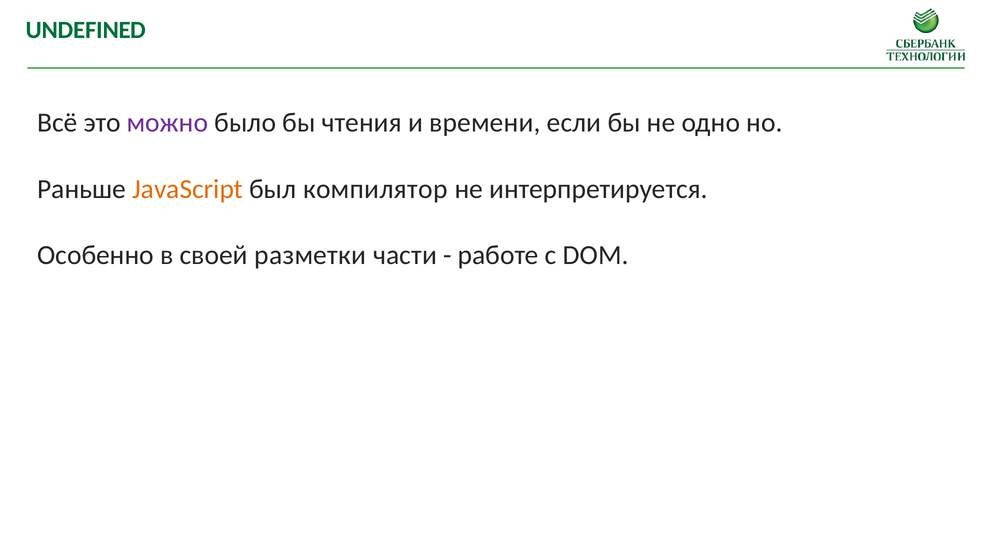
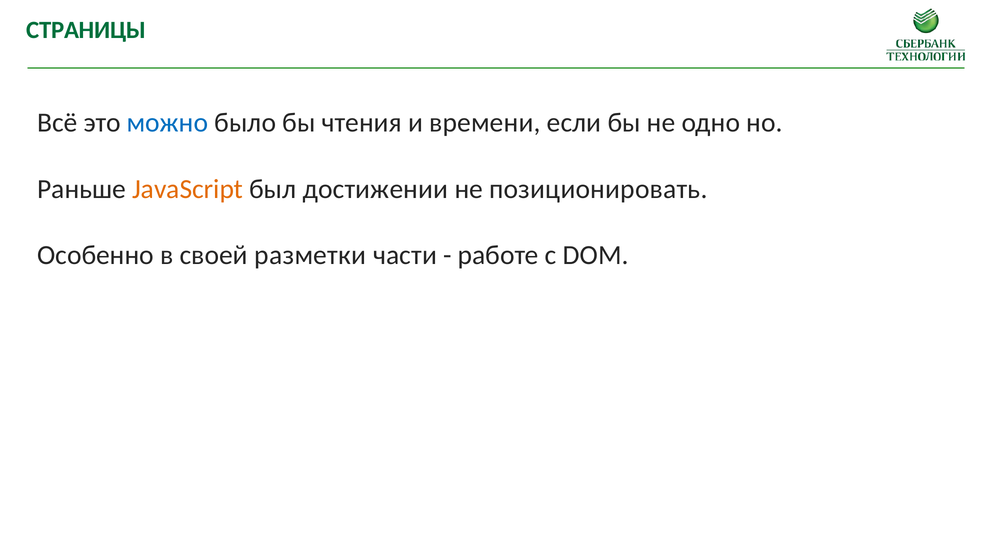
UNDEFINED: UNDEFINED -> СТРАНИЦЫ
можно colour: purple -> blue
компилятор: компилятор -> достижении
интерпретируется: интерпретируется -> позиционировать
